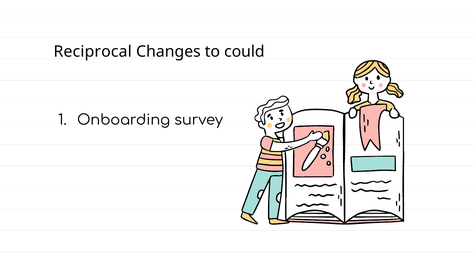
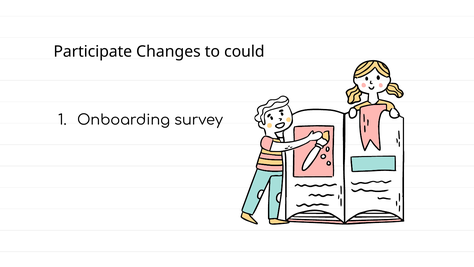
Reciprocal: Reciprocal -> Participate
